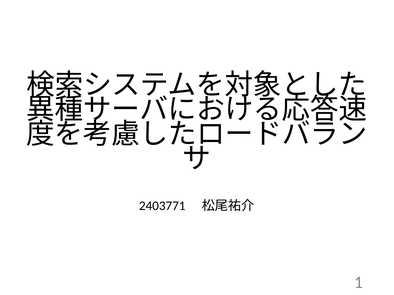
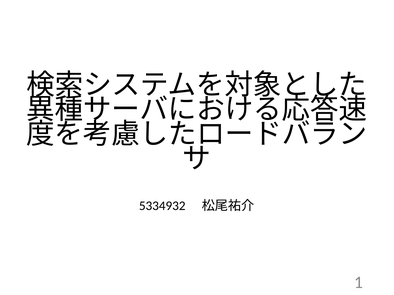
2403771: 2403771 -> 5334932
